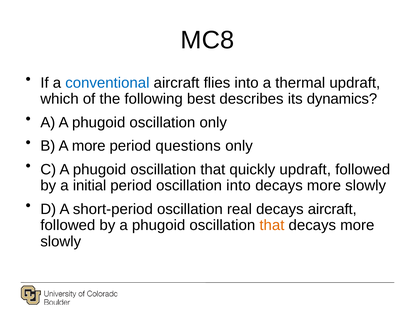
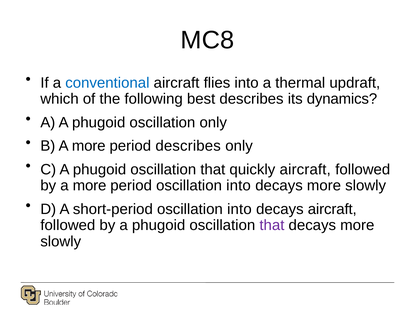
period questions: questions -> describes
quickly updraft: updraft -> aircraft
by a initial: initial -> more
short-period oscillation real: real -> into
that at (272, 225) colour: orange -> purple
